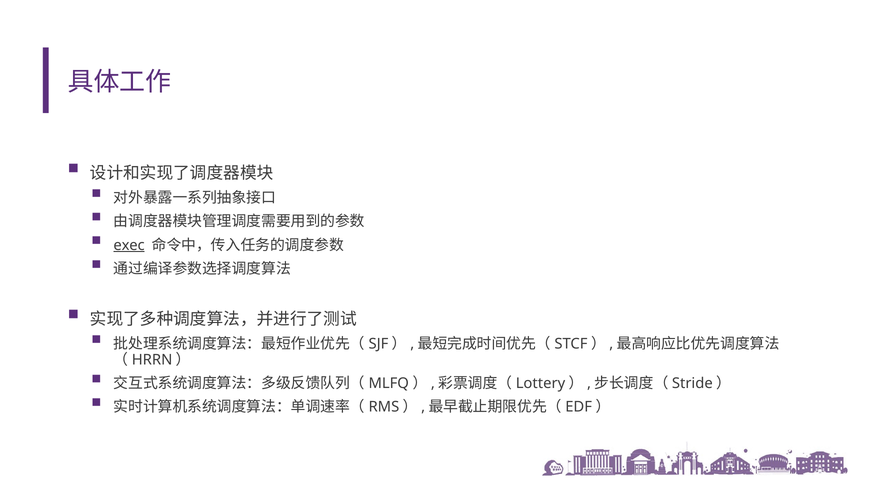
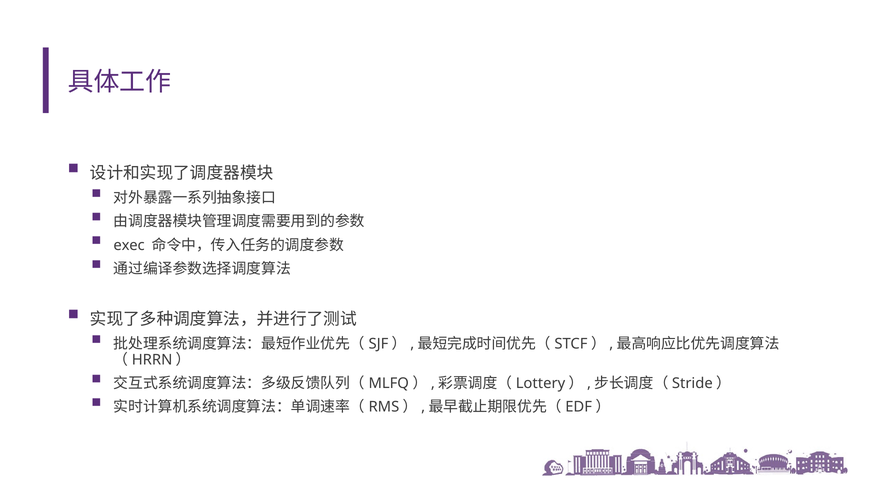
exec underline: present -> none
